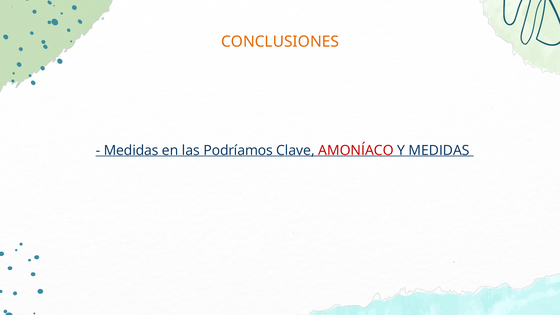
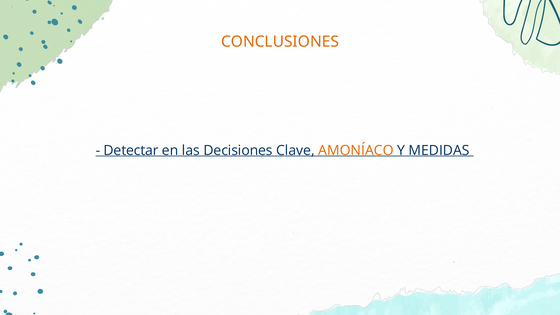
Medidas at (131, 151): Medidas -> Detectar
Podríamos: Podríamos -> Decisiones
AMONÍACO colour: red -> orange
